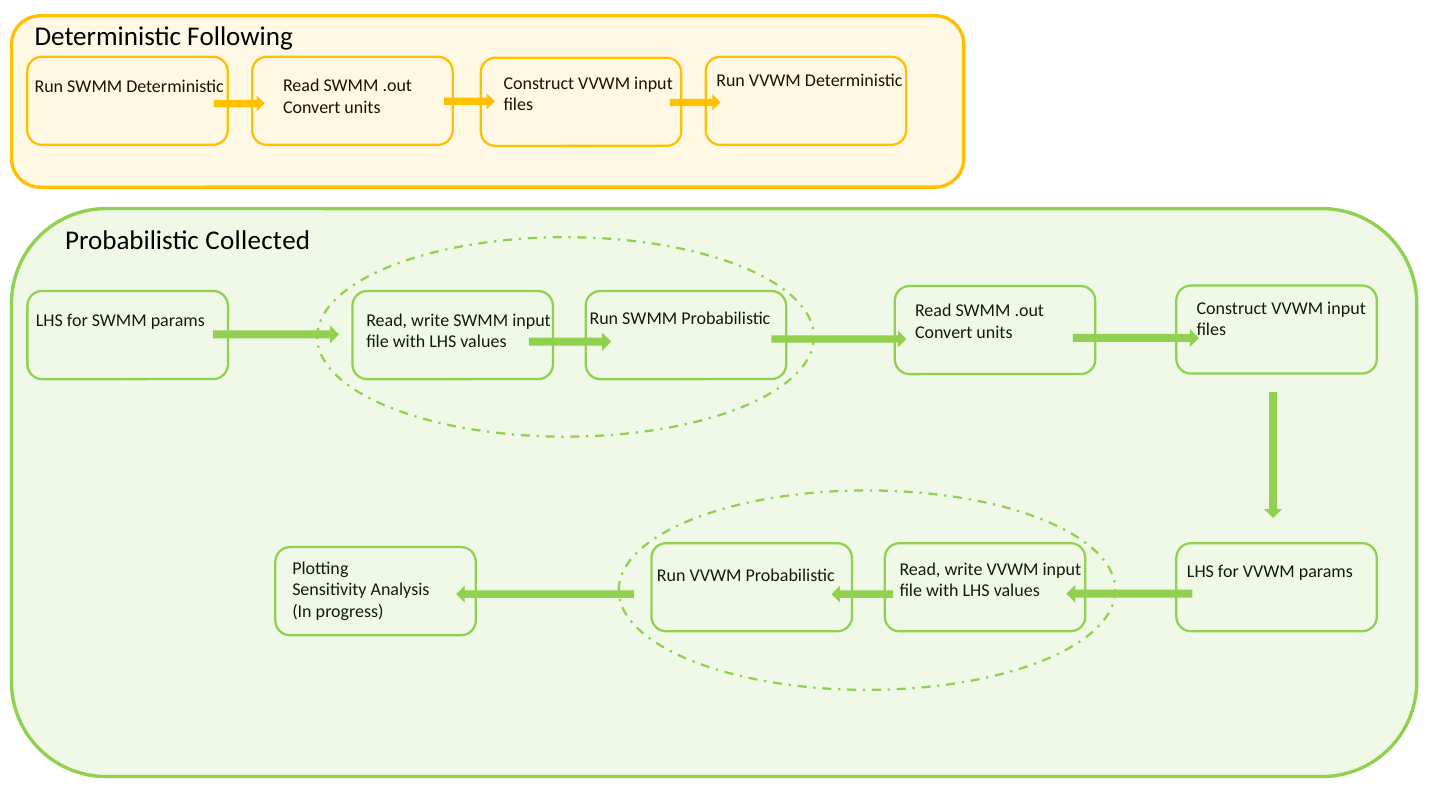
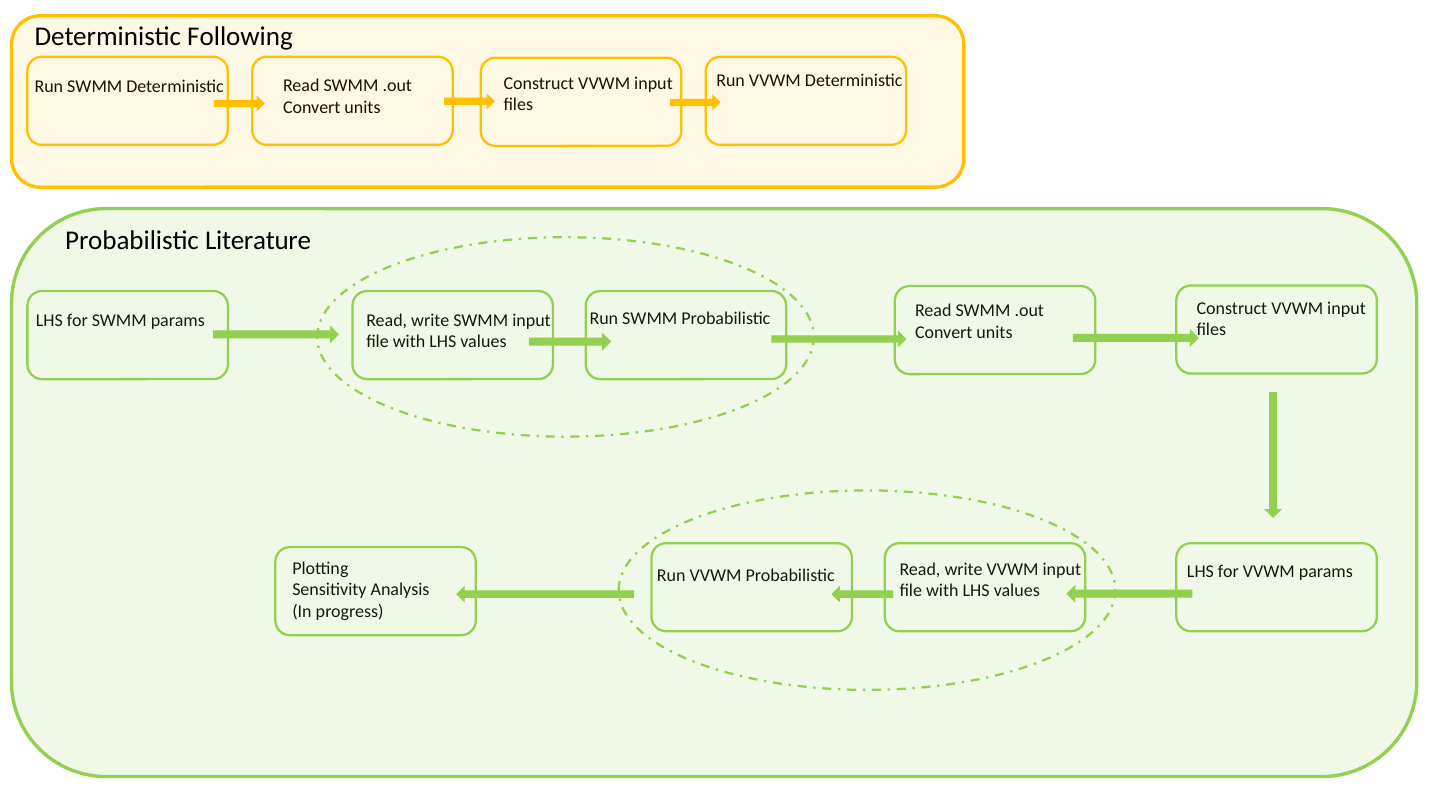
Collected: Collected -> Literature
